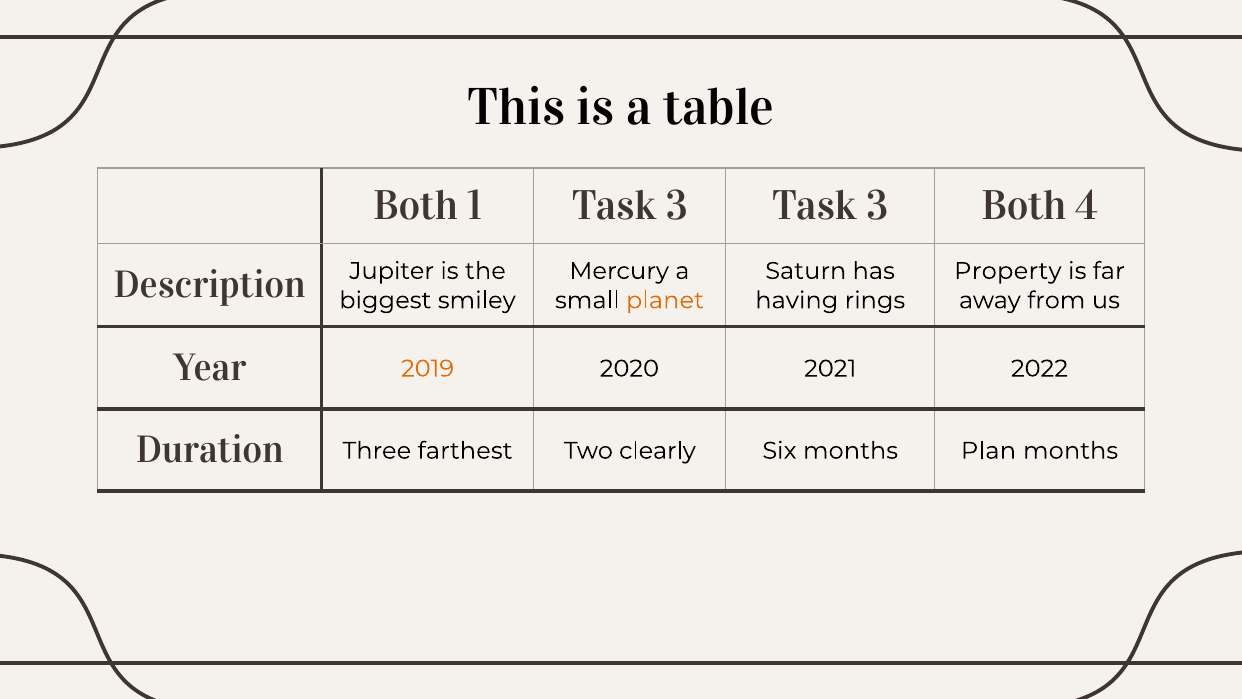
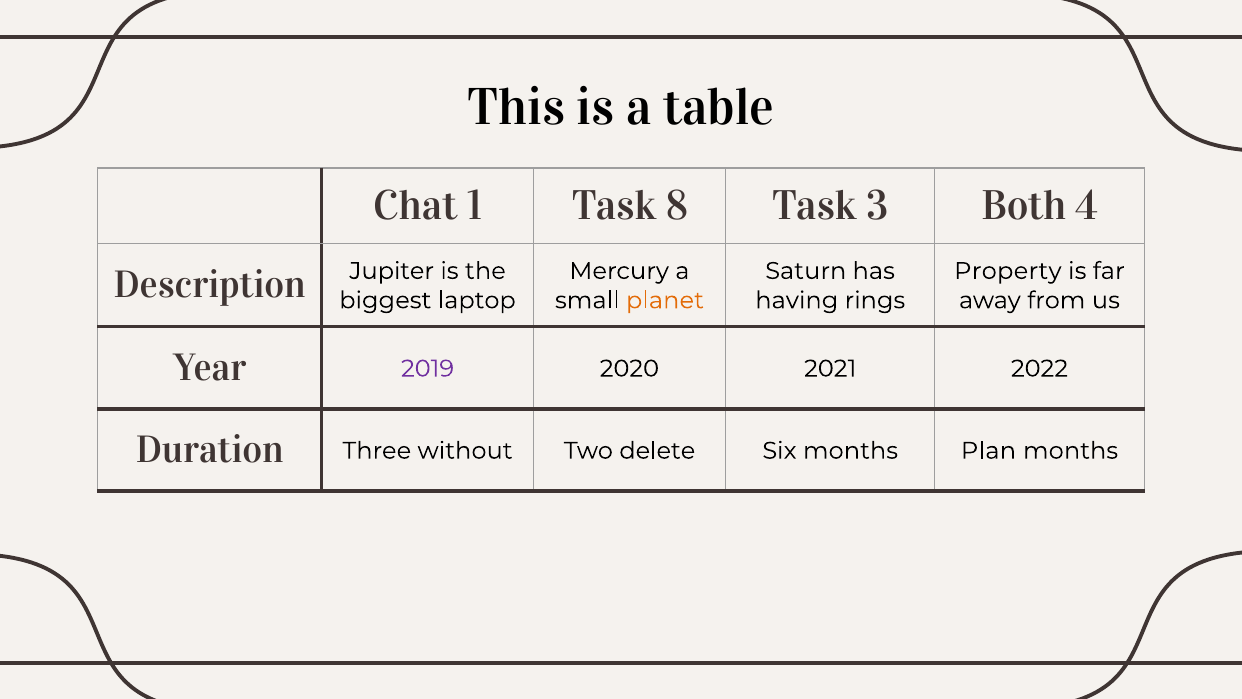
Both at (416, 206): Both -> Chat
1 Task 3: 3 -> 8
smiley: smiley -> laptop
2019 colour: orange -> purple
farthest: farthest -> without
clearly: clearly -> delete
